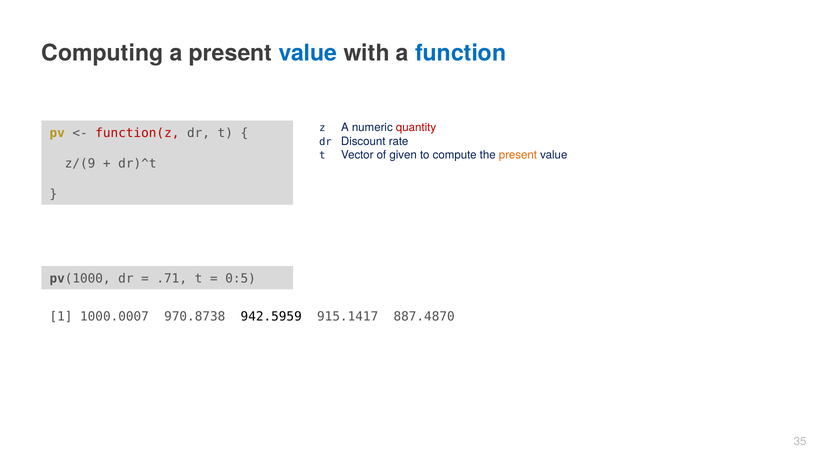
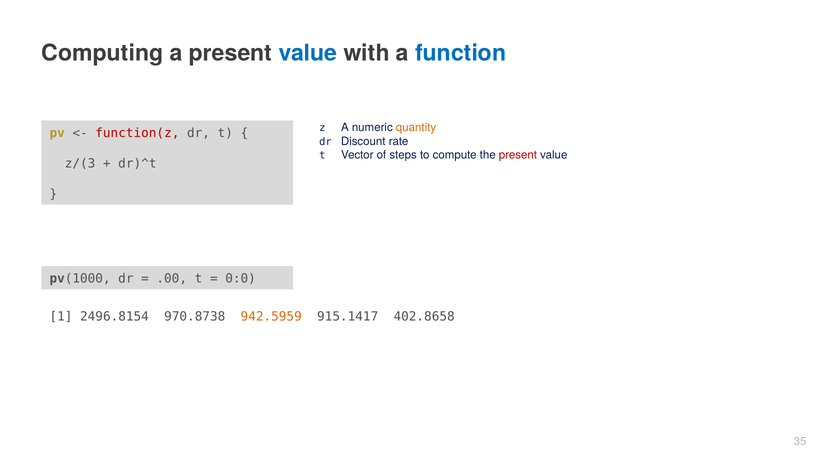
quantity colour: red -> orange
given: given -> steps
present at (518, 155) colour: orange -> red
z/(9: z/(9 -> z/(3
.71: .71 -> .00
0:5: 0:5 -> 0:0
1000.0007: 1000.0007 -> 2496.8154
942.5959 colour: black -> orange
887.4870: 887.4870 -> 402.8658
